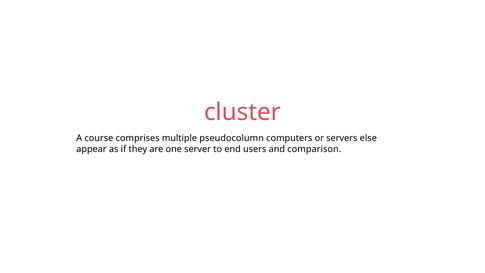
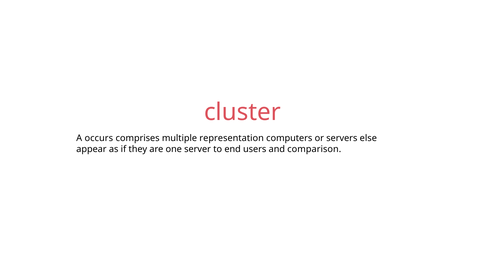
course: course -> occurs
pseudocolumn: pseudocolumn -> representation
